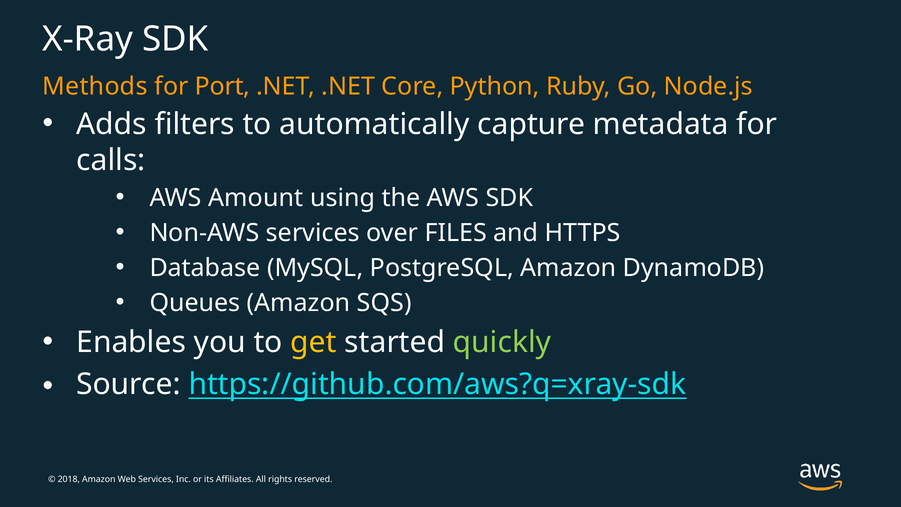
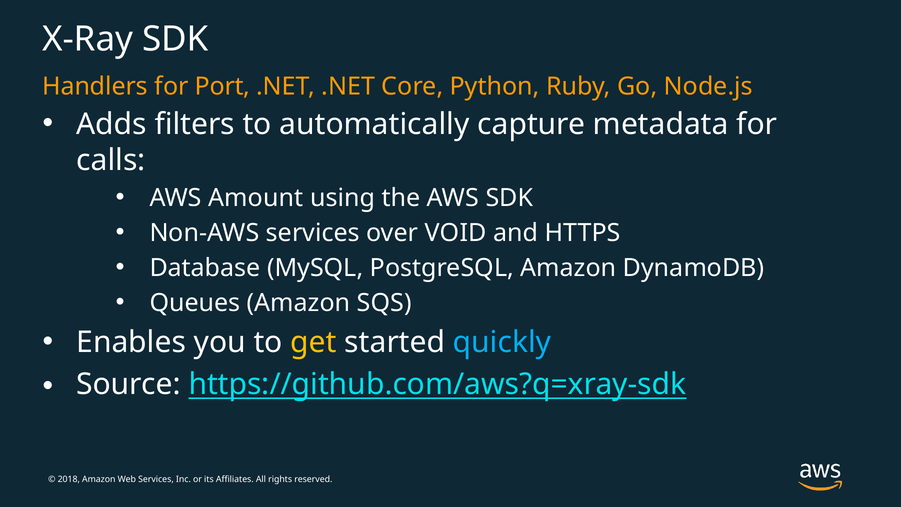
Methods: Methods -> Handlers
FILES: FILES -> VOID
quickly colour: light green -> light blue
